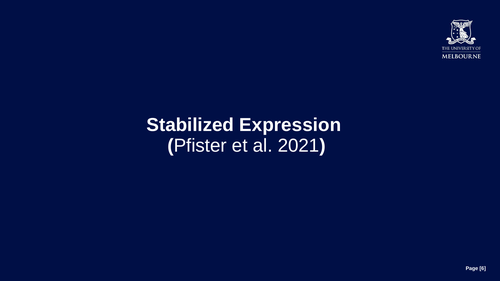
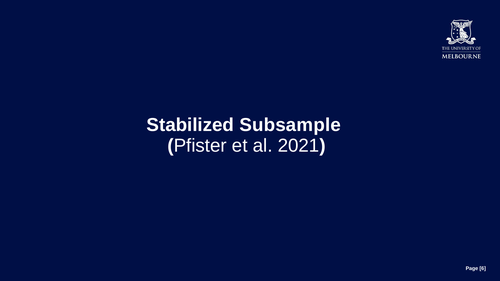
Expression: Expression -> Subsample
